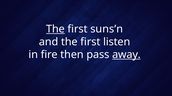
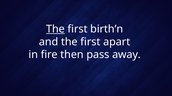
suns’n: suns’n -> birth’n
listen: listen -> apart
away underline: present -> none
